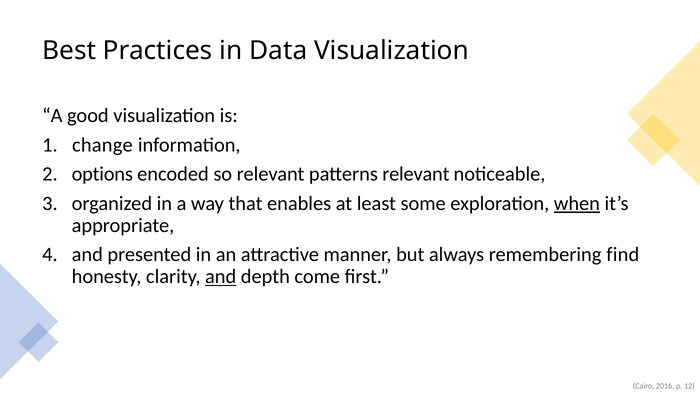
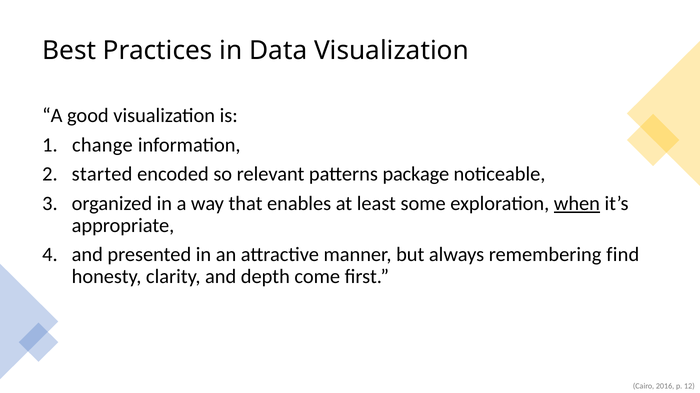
options: options -> started
patterns relevant: relevant -> package
and at (221, 277) underline: present -> none
